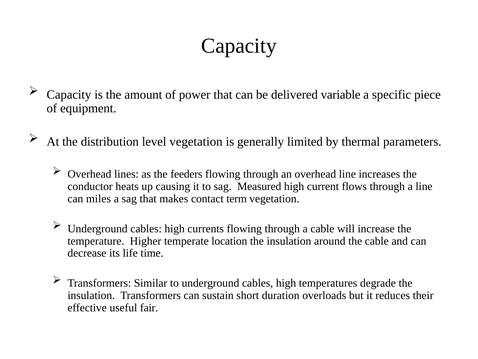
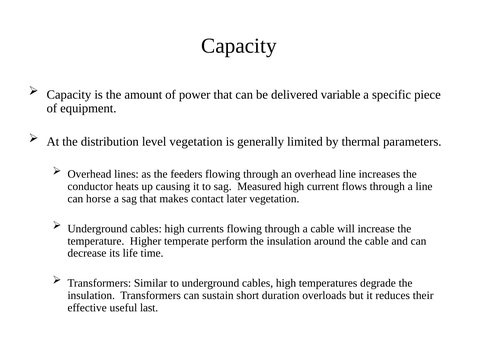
miles: miles -> horse
term: term -> later
location: location -> perform
fair: fair -> last
